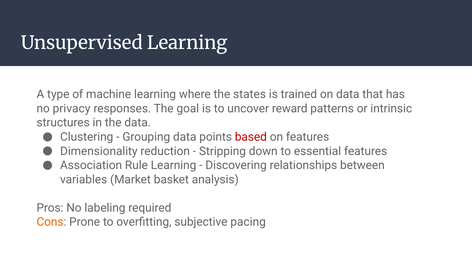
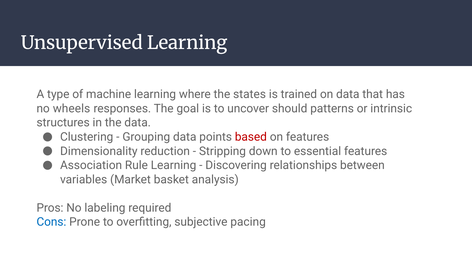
privacy: privacy -> wheels
reward: reward -> should
Cons colour: orange -> blue
